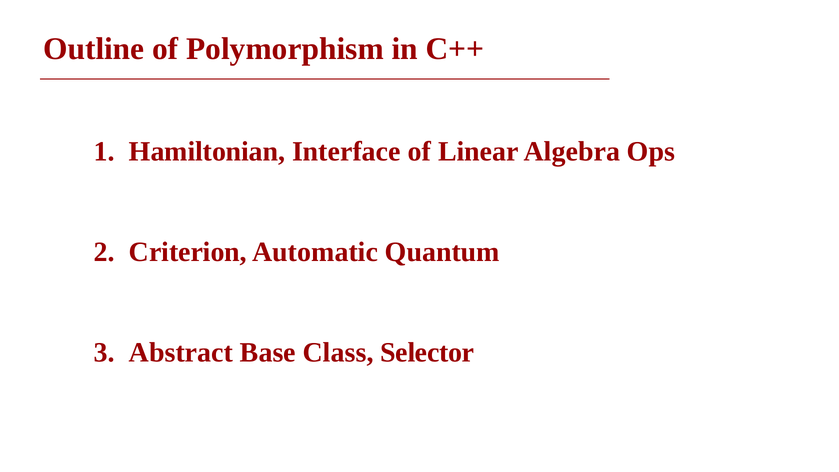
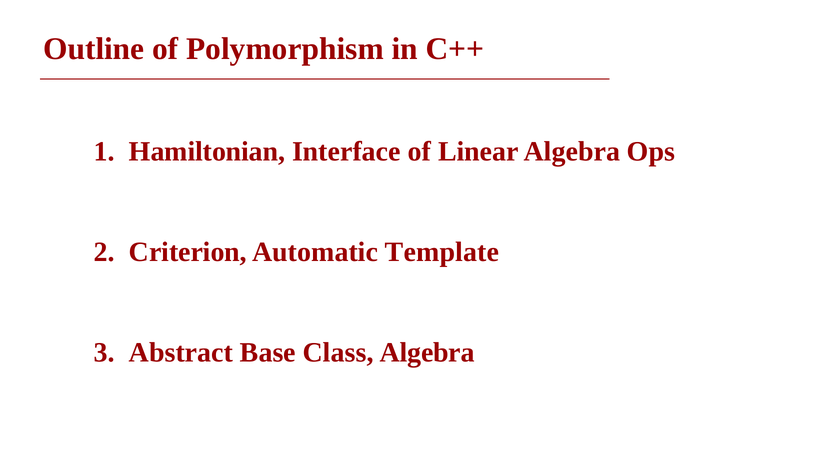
Quantum: Quantum -> Template
Class Selector: Selector -> Algebra
